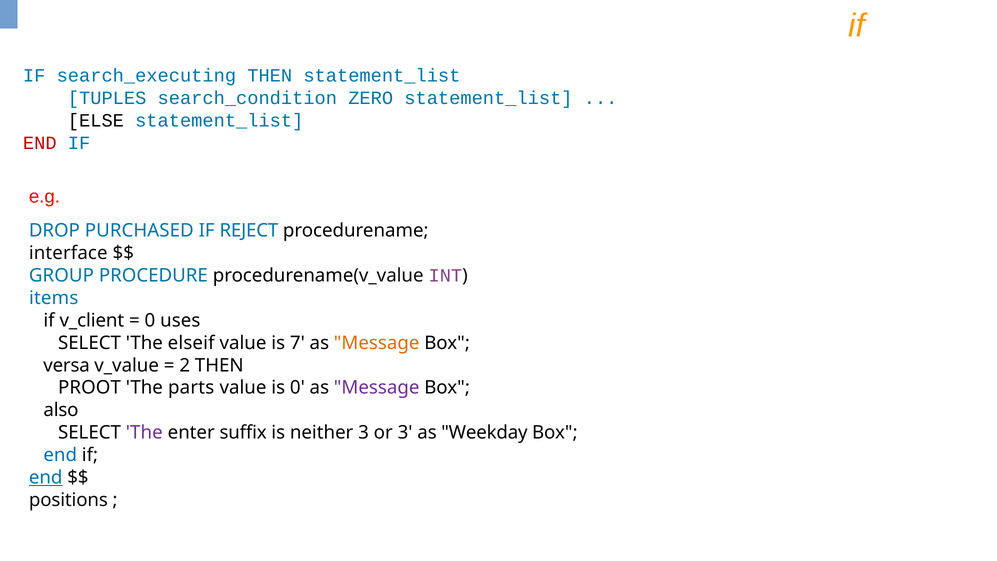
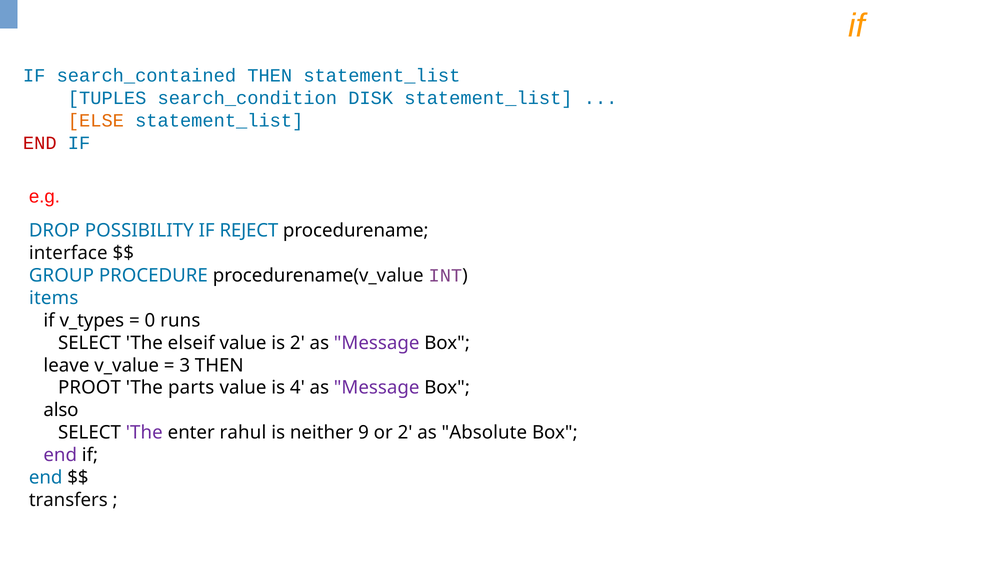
search_executing: search_executing -> search_contained
ZERO: ZERO -> DISK
ELSE colour: black -> orange
PURCHASED: PURCHASED -> POSSIBILITY
v_client: v_client -> v_types
uses: uses -> runs
is 7: 7 -> 2
Message at (377, 343) colour: orange -> purple
versa: versa -> leave
2: 2 -> 3
is 0: 0 -> 4
suffix: suffix -> rahul
neither 3: 3 -> 9
or 3: 3 -> 2
Weekday: Weekday -> Absolute
end at (60, 455) colour: blue -> purple
end at (46, 477) underline: present -> none
positions: positions -> transfers
